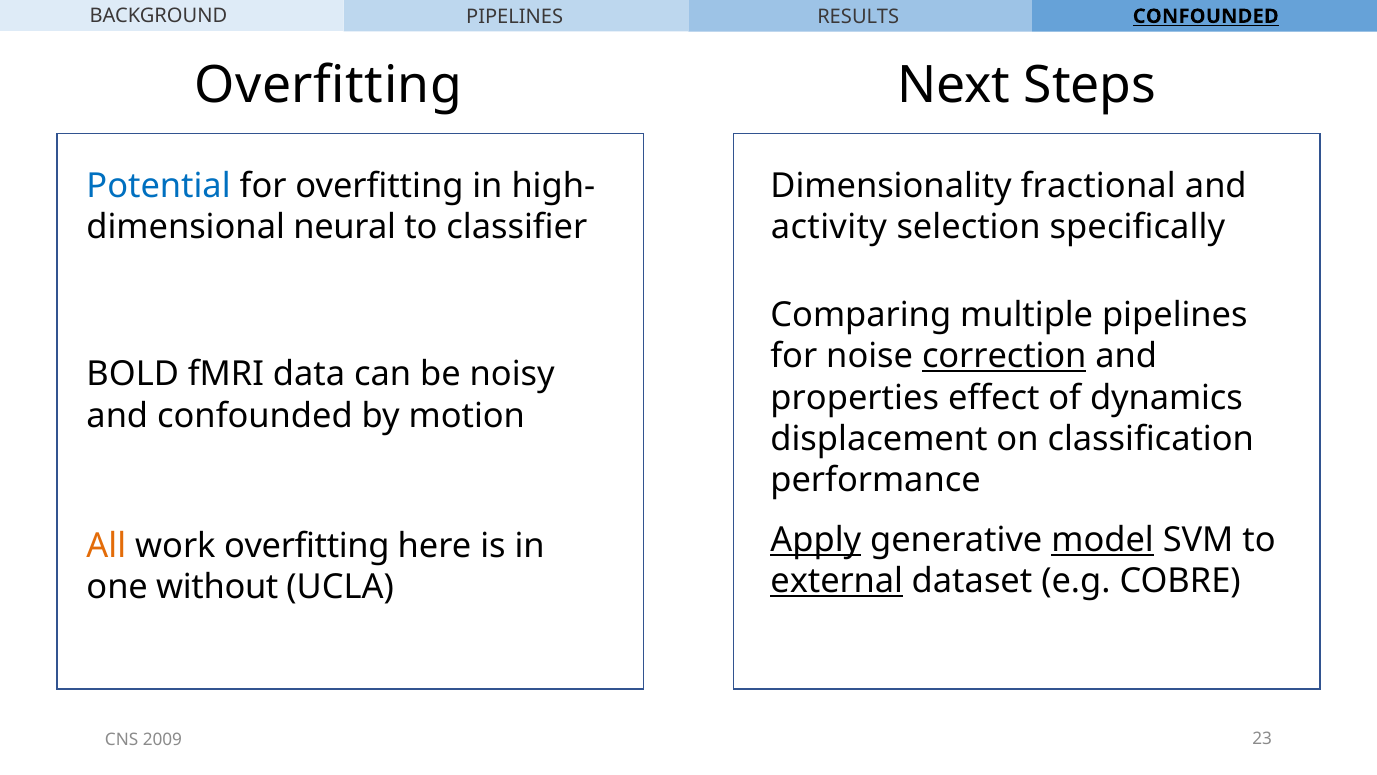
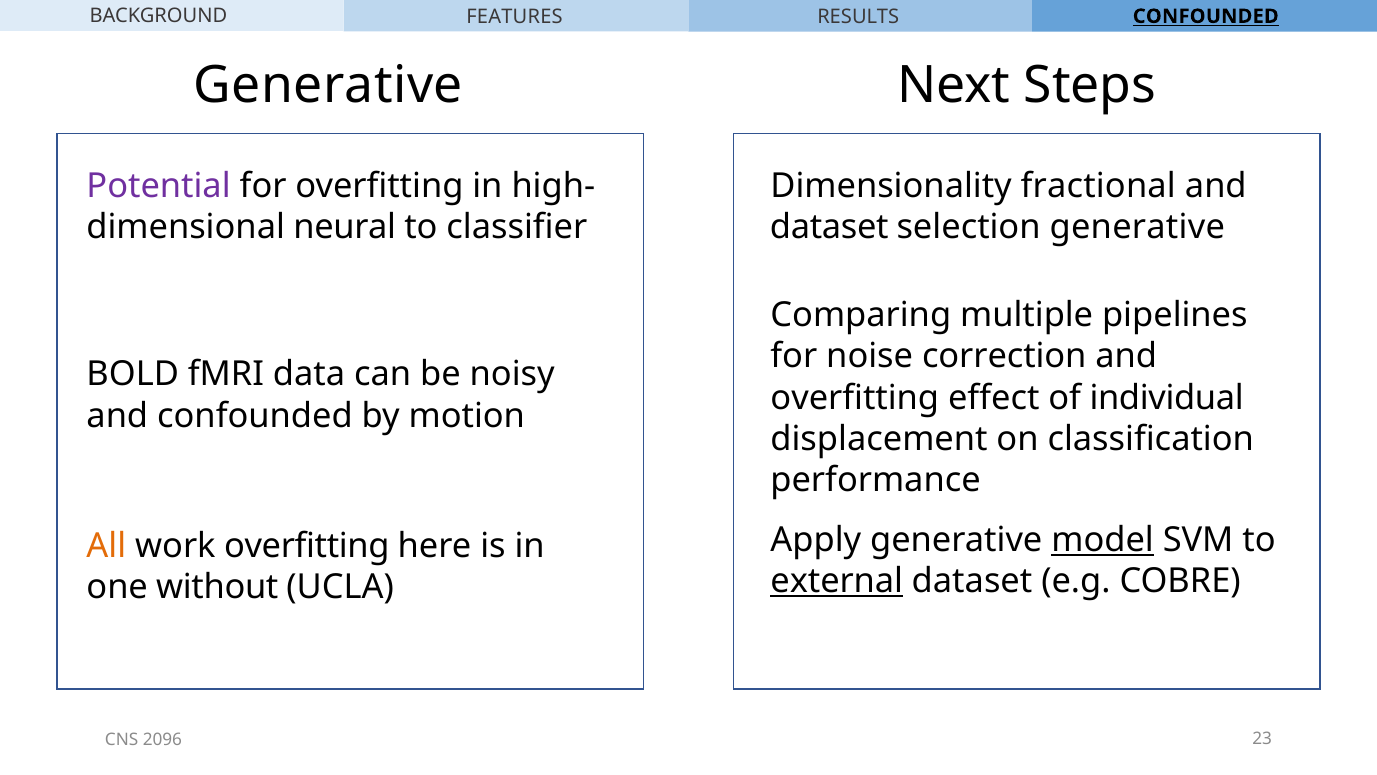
BACKGROUND PIPELINES: PIPELINES -> FEATURES
Overfitting at (328, 86): Overfitting -> Generative
Potential colour: blue -> purple
activity at (829, 227): activity -> dataset
selection specifically: specifically -> generative
correction underline: present -> none
properties at (855, 397): properties -> overfitting
dynamics: dynamics -> individual
Apply underline: present -> none
2009: 2009 -> 2096
